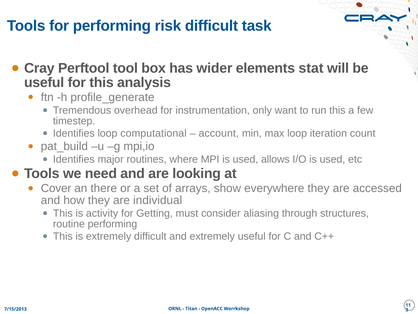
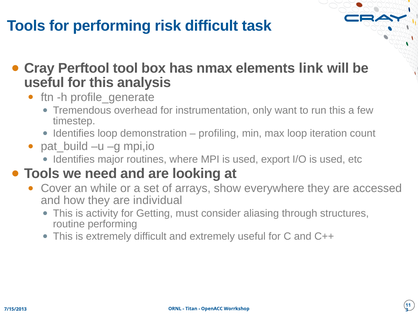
wider: wider -> nmax
stat: stat -> link
computational: computational -> demonstration
account: account -> profiling
allows: allows -> export
there: there -> while
